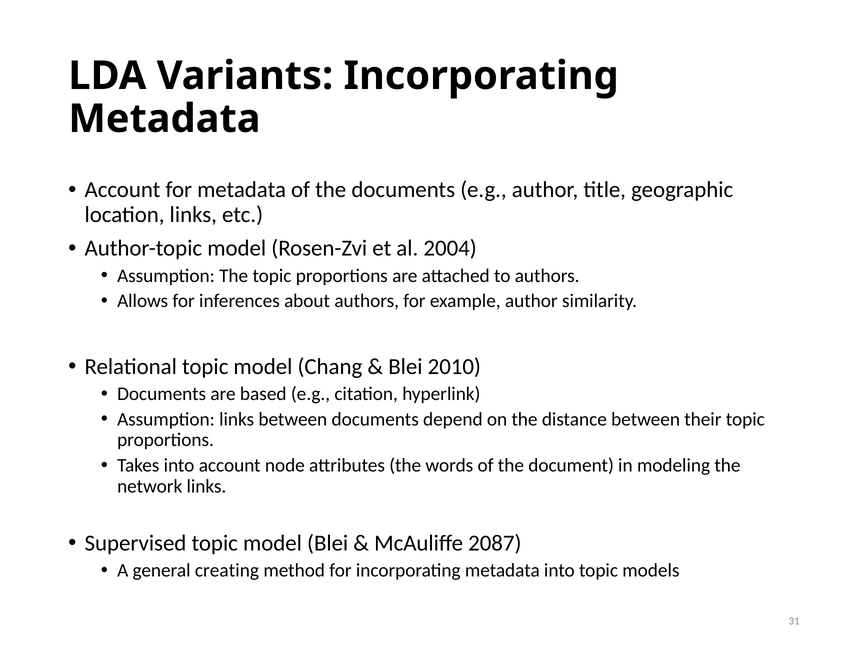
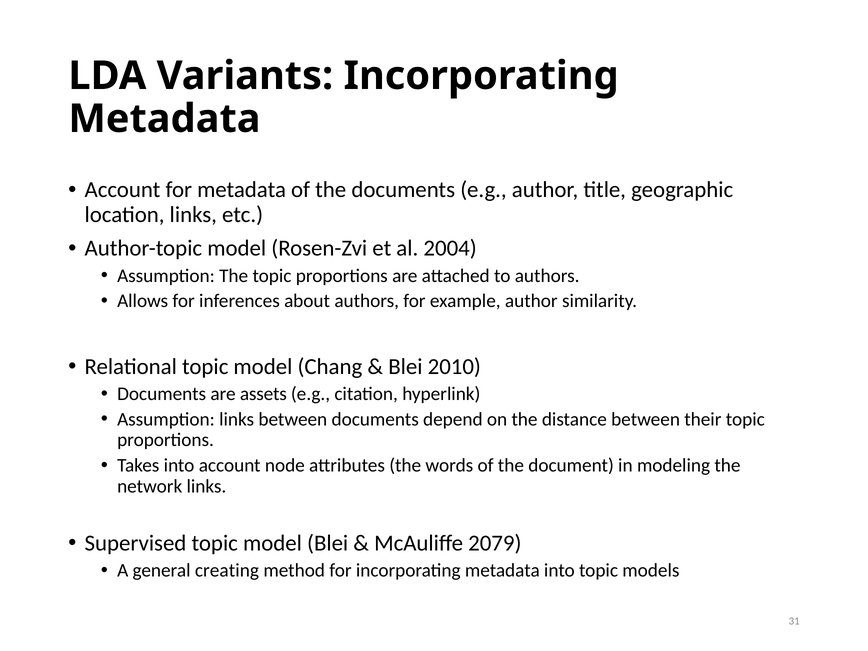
based: based -> assets
2087: 2087 -> 2079
